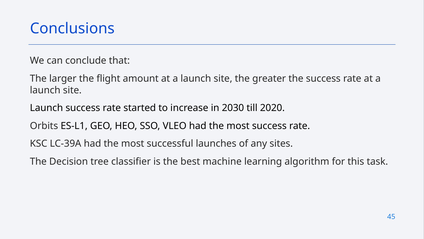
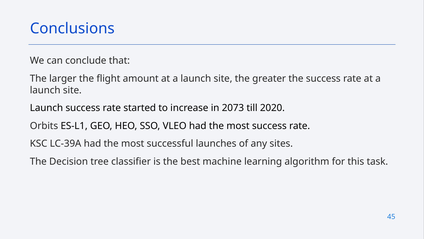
2030: 2030 -> 2073
